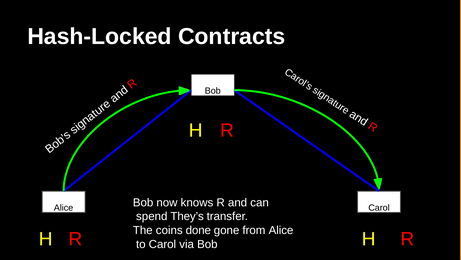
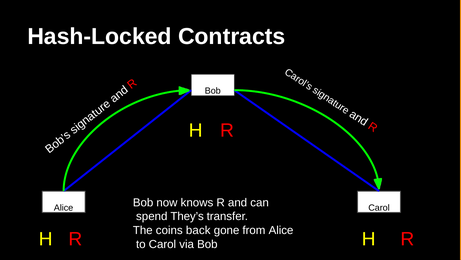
done: done -> back
